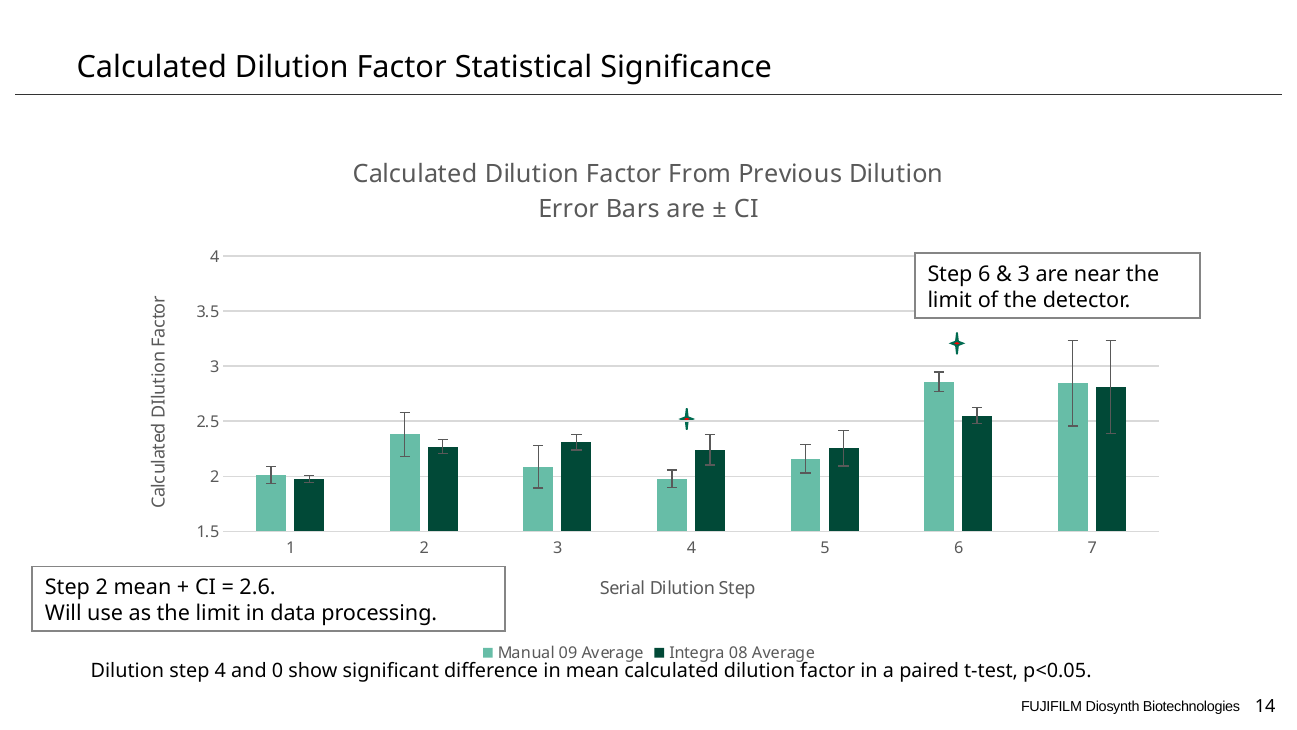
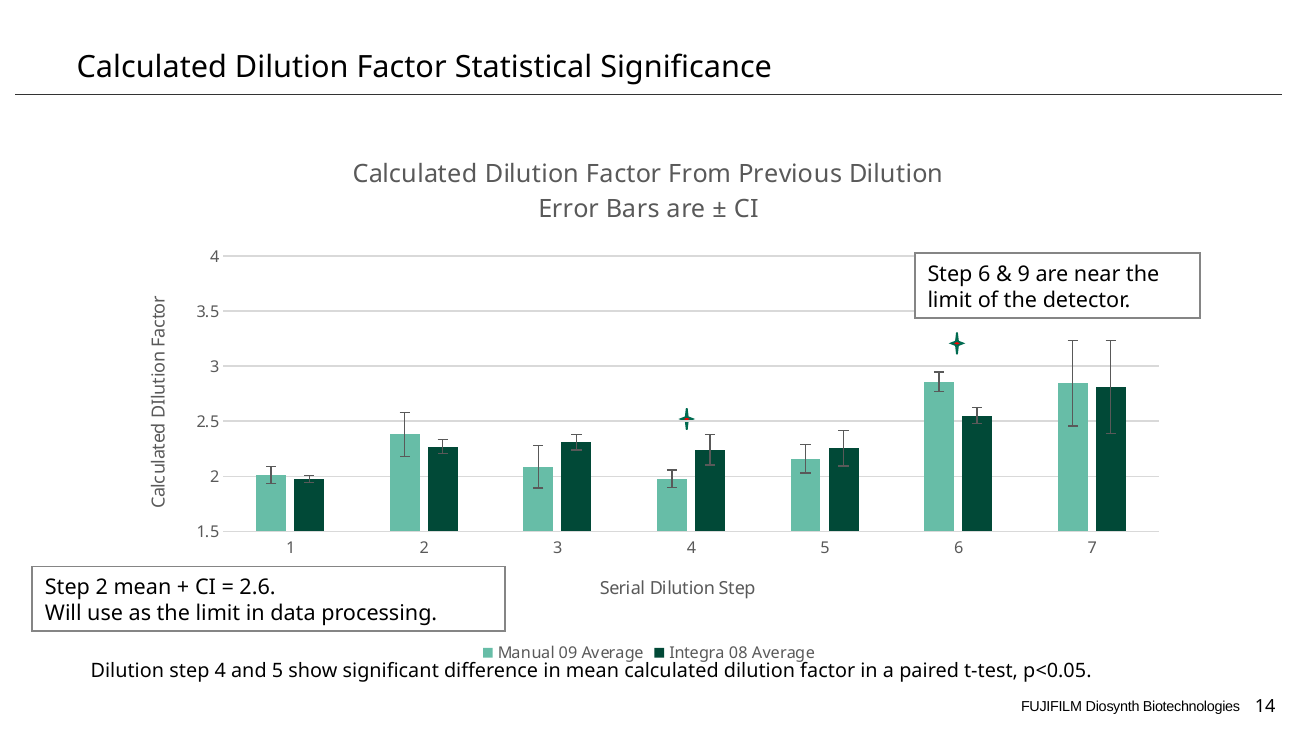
3 at (1024, 274): 3 -> 9
and 0: 0 -> 5
